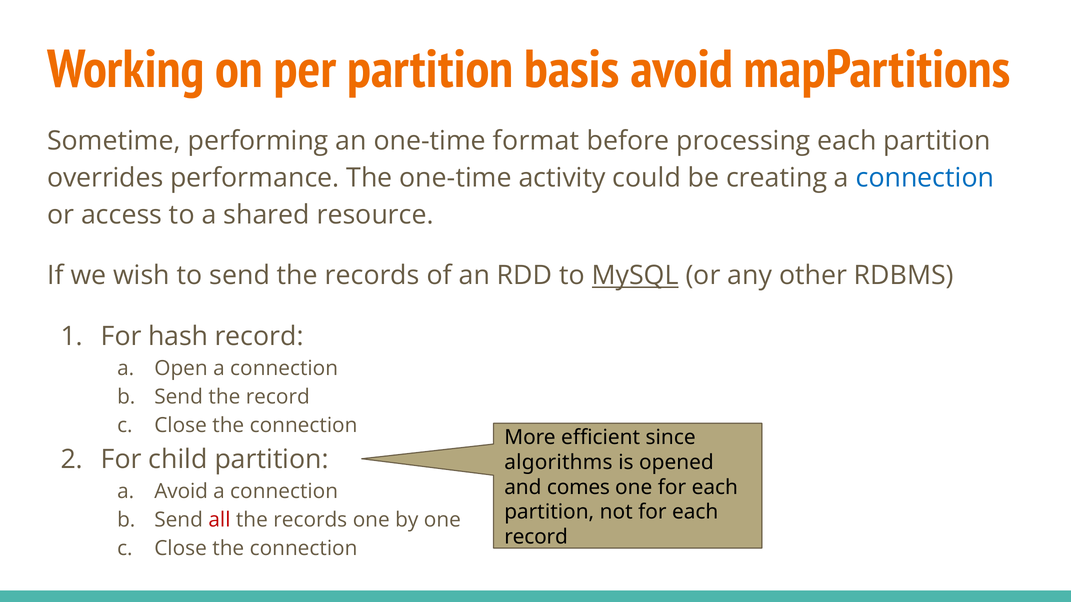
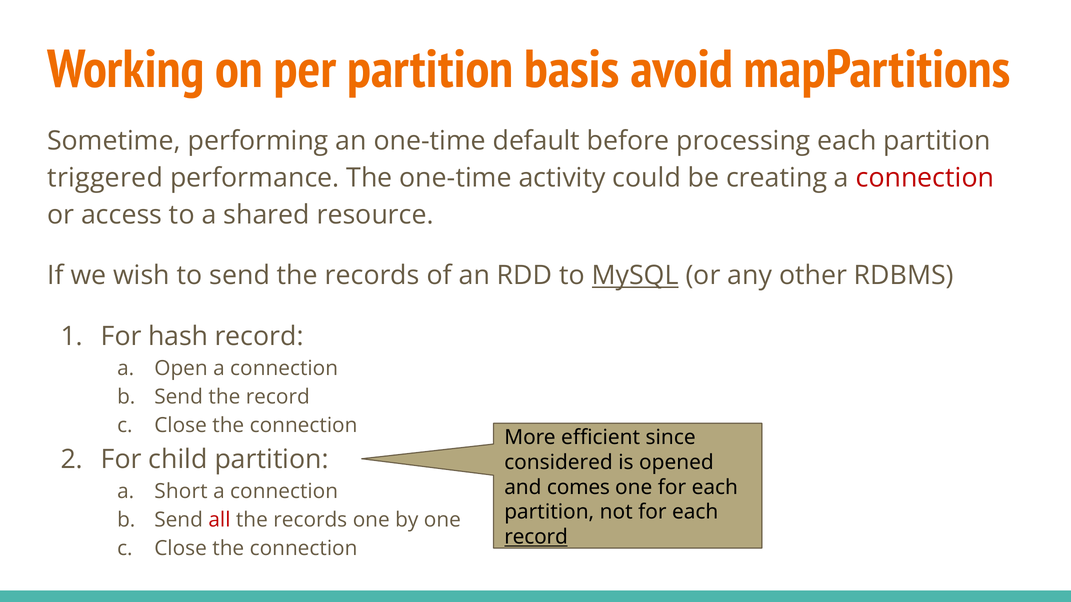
format: format -> default
overrides: overrides -> triggered
connection at (925, 178) colour: blue -> red
algorithms: algorithms -> considered
a Avoid: Avoid -> Short
record at (536, 538) underline: none -> present
